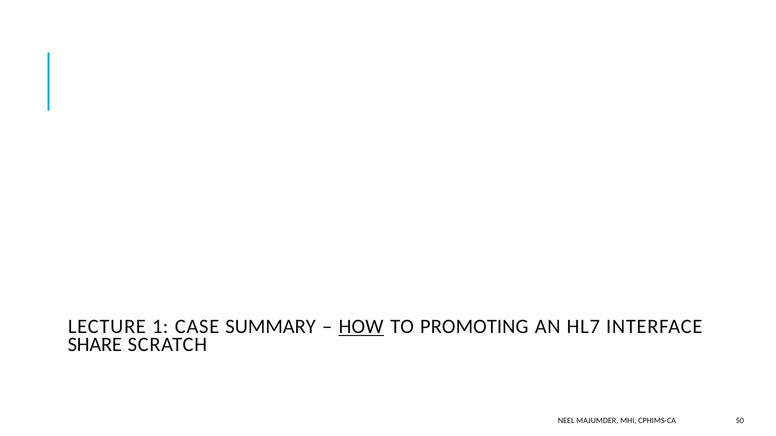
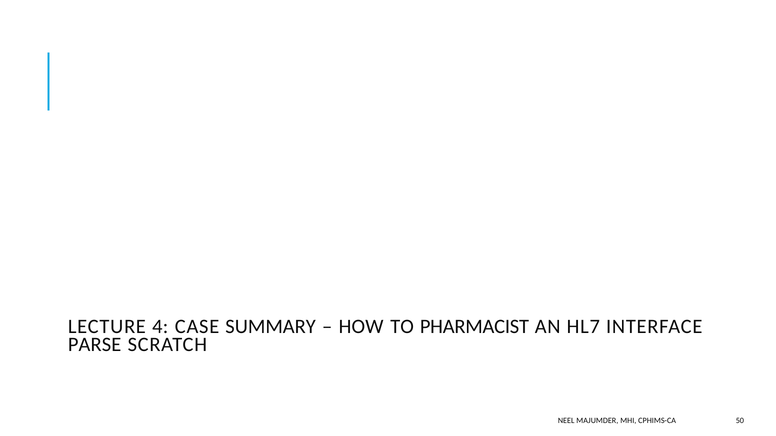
1: 1 -> 4
HOW underline: present -> none
PROMOTING: PROMOTING -> PHARMACIST
SHARE: SHARE -> PARSE
